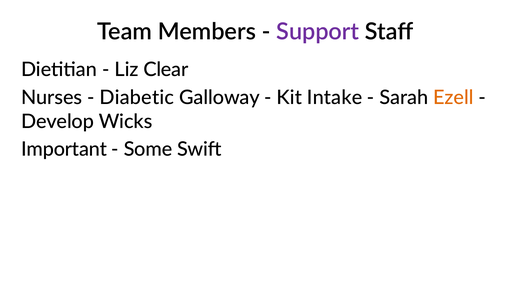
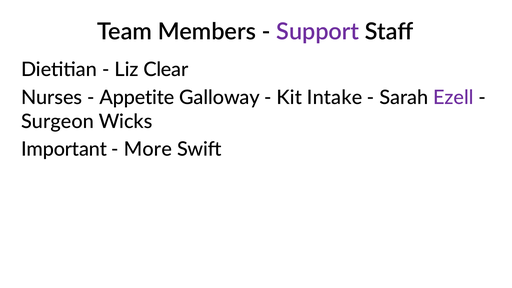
Diabetic: Diabetic -> Appetite
Ezell colour: orange -> purple
Develop: Develop -> Surgeon
Some: Some -> More
